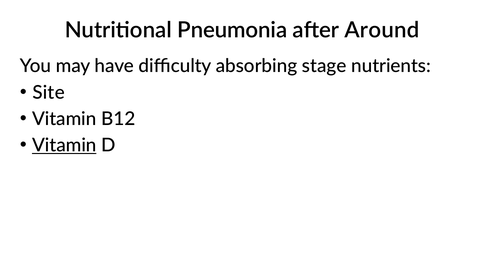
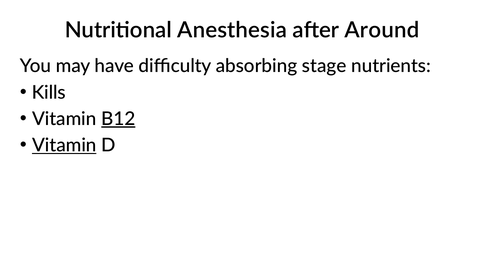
Pneumonia: Pneumonia -> Anesthesia
Site: Site -> Kills
B12 underline: none -> present
